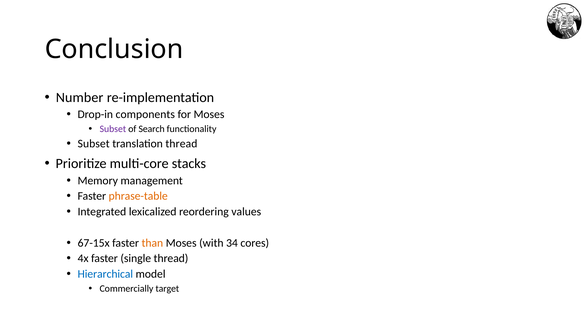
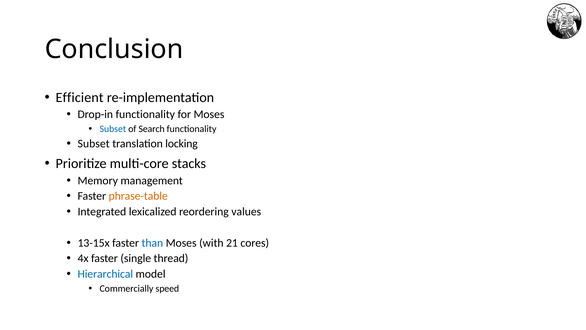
Number: Number -> Efficient
Drop-in components: components -> functionality
Subset at (113, 129) colour: purple -> blue
translation thread: thread -> locking
67-15x: 67-15x -> 13-15x
than colour: orange -> blue
34: 34 -> 21
target: target -> speed
